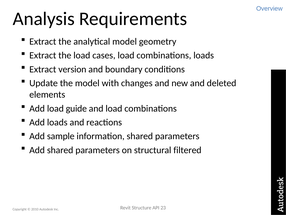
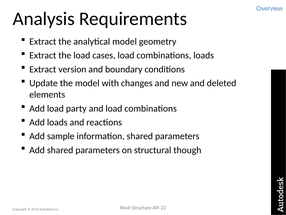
guide: guide -> party
filtered: filtered -> though
